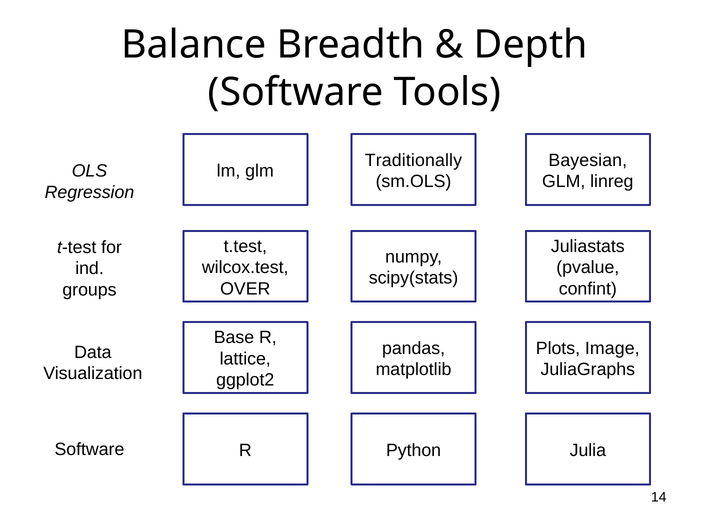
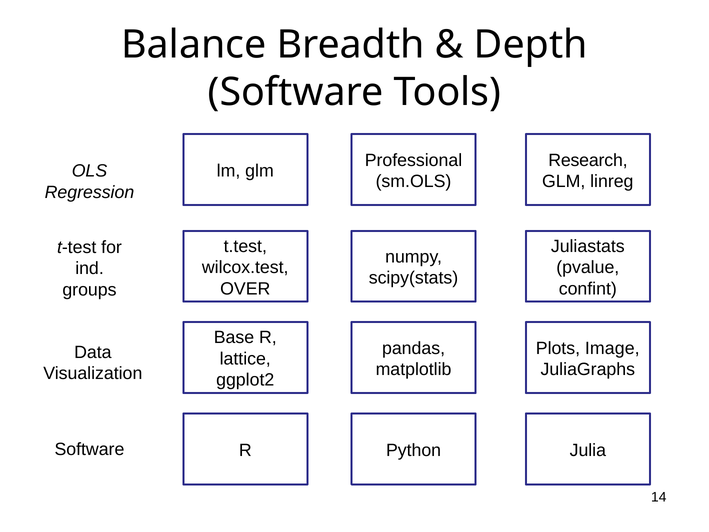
Traditionally: Traditionally -> Professional
Bayesian: Bayesian -> Research
